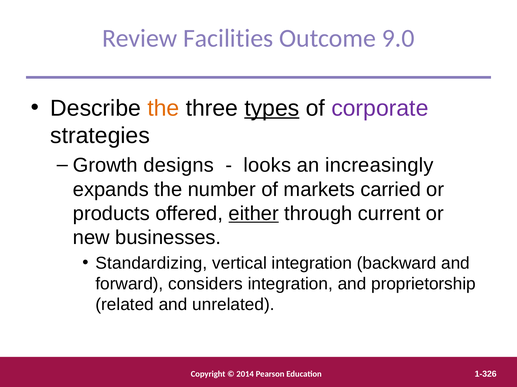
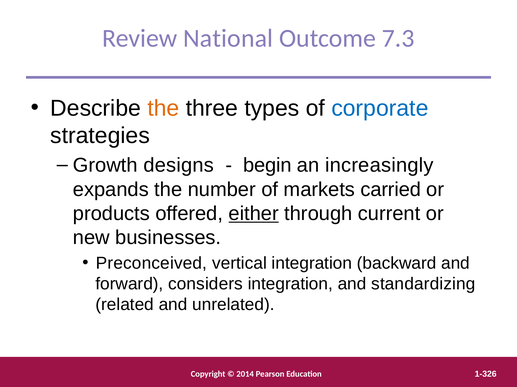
Facilities: Facilities -> National
9.0: 9.0 -> 7.3
types underline: present -> none
corporate colour: purple -> blue
looks: looks -> begin
Standardizing: Standardizing -> Preconceived
proprietorship: proprietorship -> standardizing
